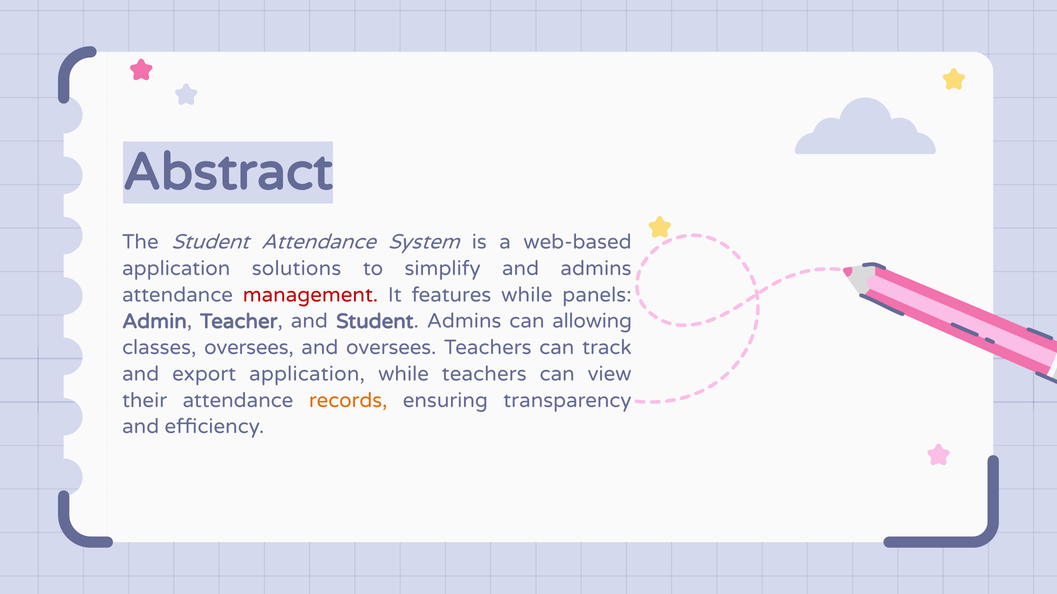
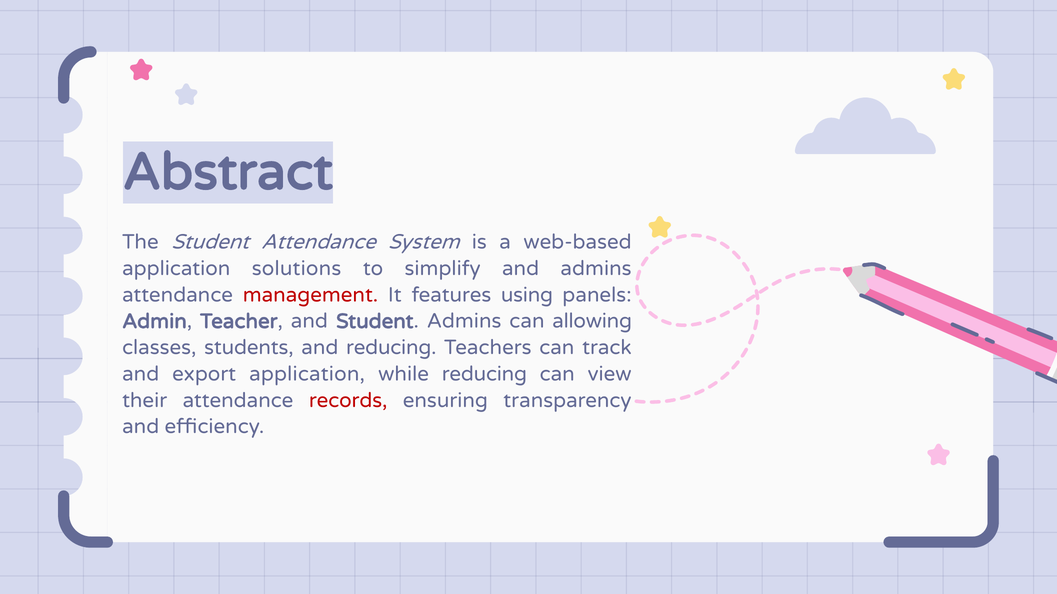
features while: while -> using
classes oversees: oversees -> students
and oversees: oversees -> reducing
while teachers: teachers -> reducing
records colour: orange -> red
